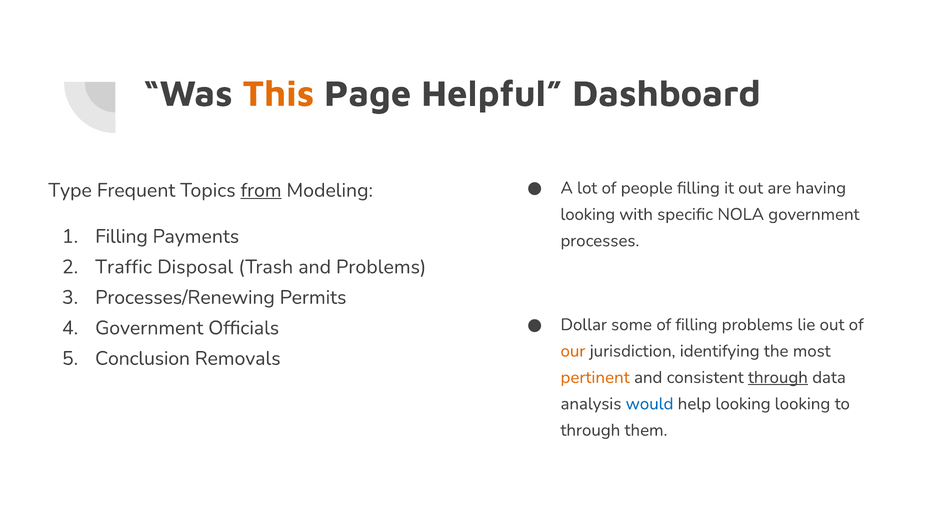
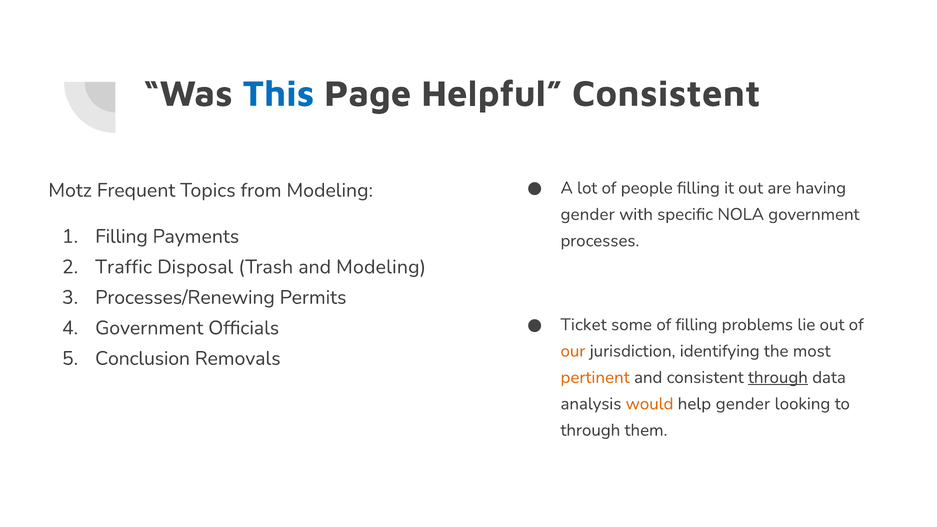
This colour: orange -> blue
Helpful Dashboard: Dashboard -> Consistent
Type: Type -> Motz
from underline: present -> none
looking at (588, 214): looking -> gender
and Problems: Problems -> Modeling
Dollar: Dollar -> Ticket
would colour: blue -> orange
help looking: looking -> gender
